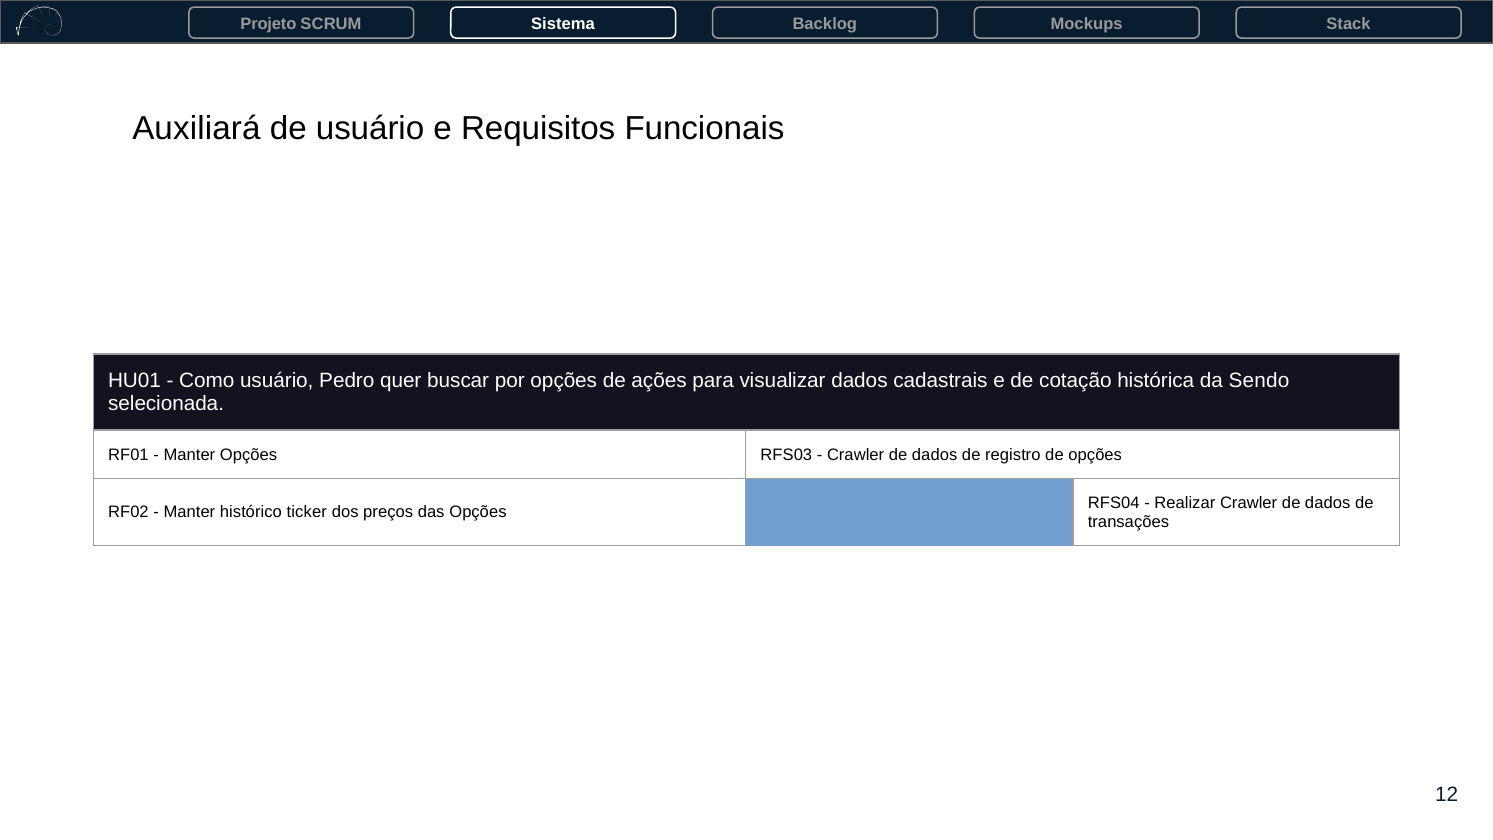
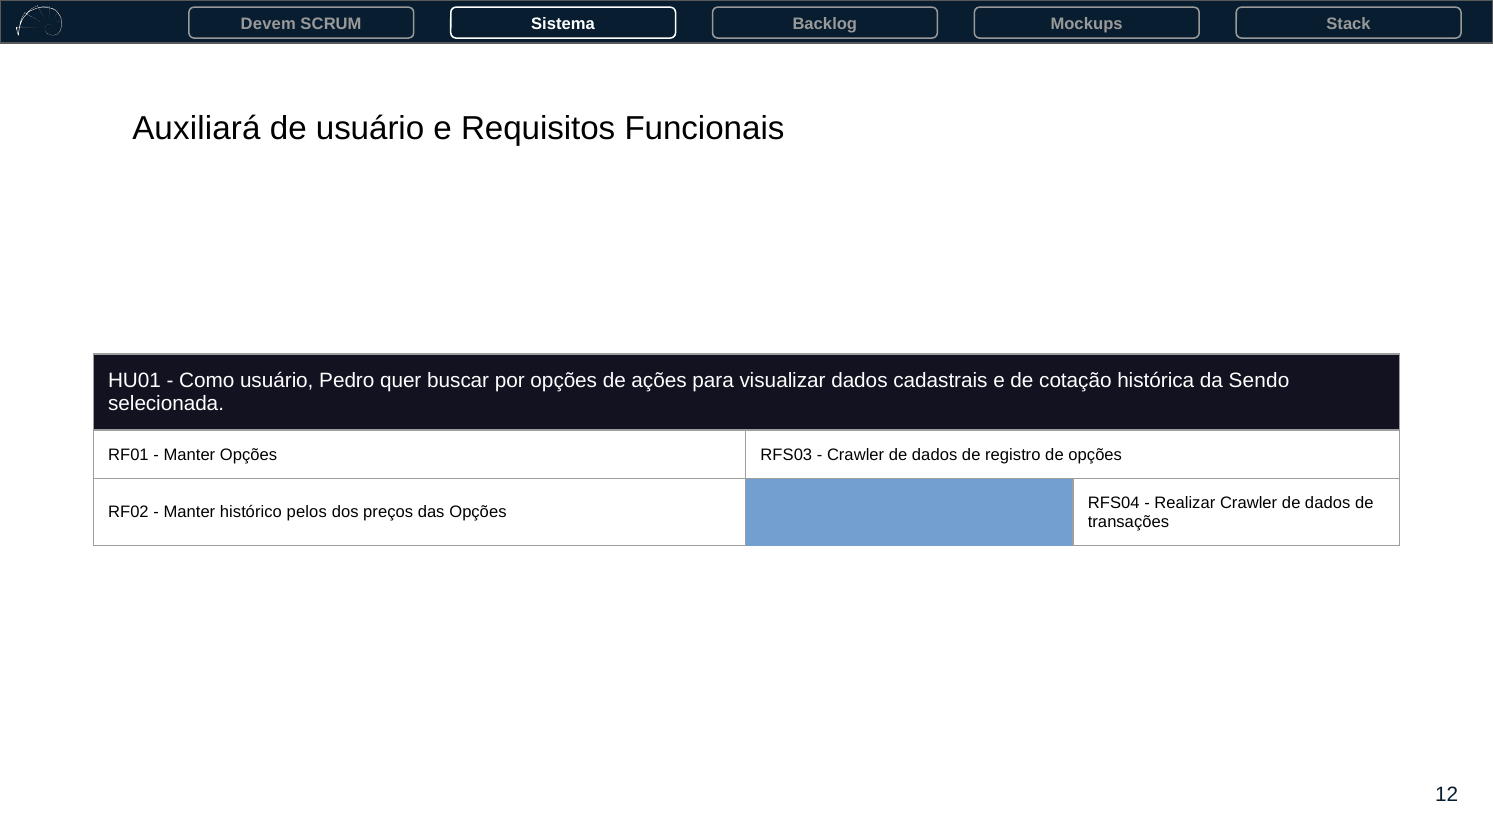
Projeto: Projeto -> Devem
ticker: ticker -> pelos
